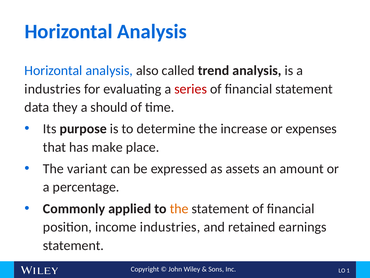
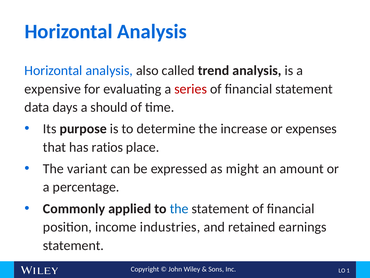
industries at (53, 89): industries -> expensive
they: they -> days
make: make -> ratios
assets: assets -> might
the at (179, 208) colour: orange -> blue
